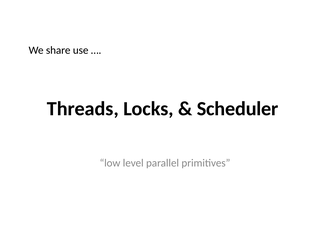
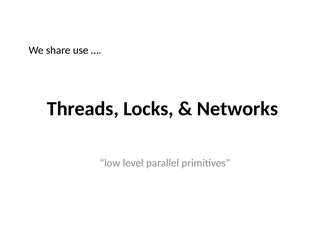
Scheduler: Scheduler -> Networks
